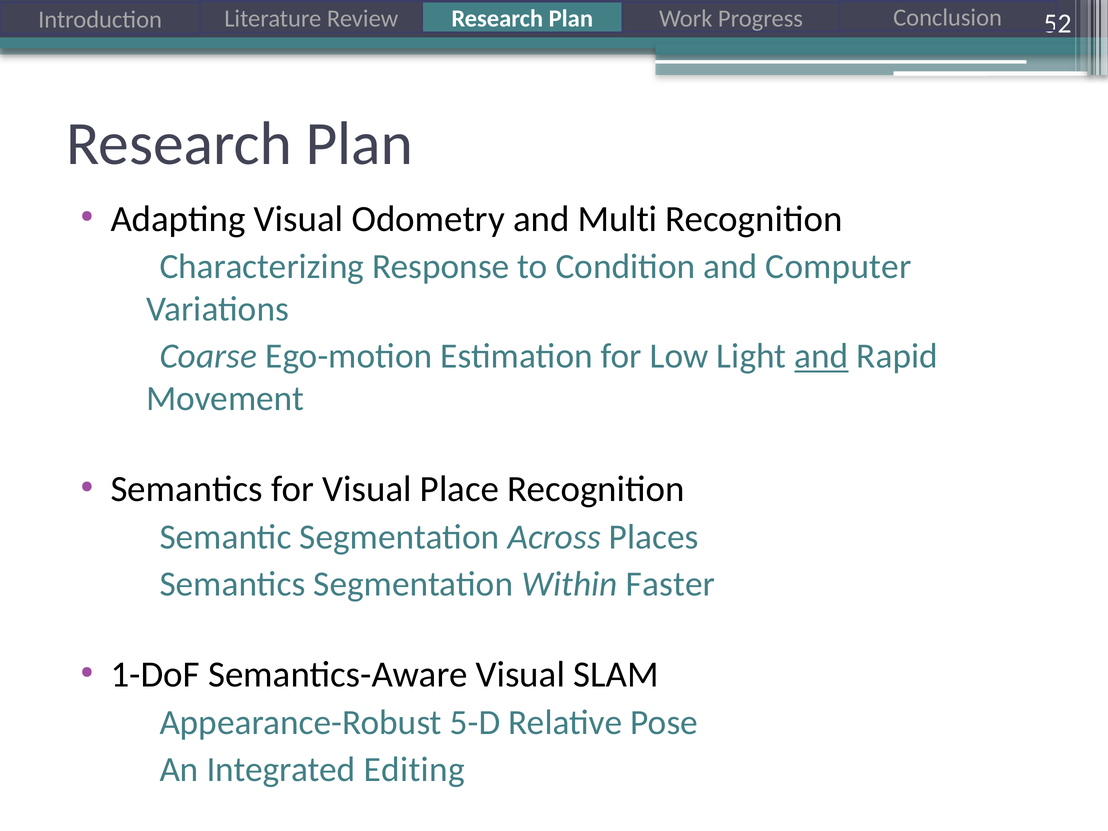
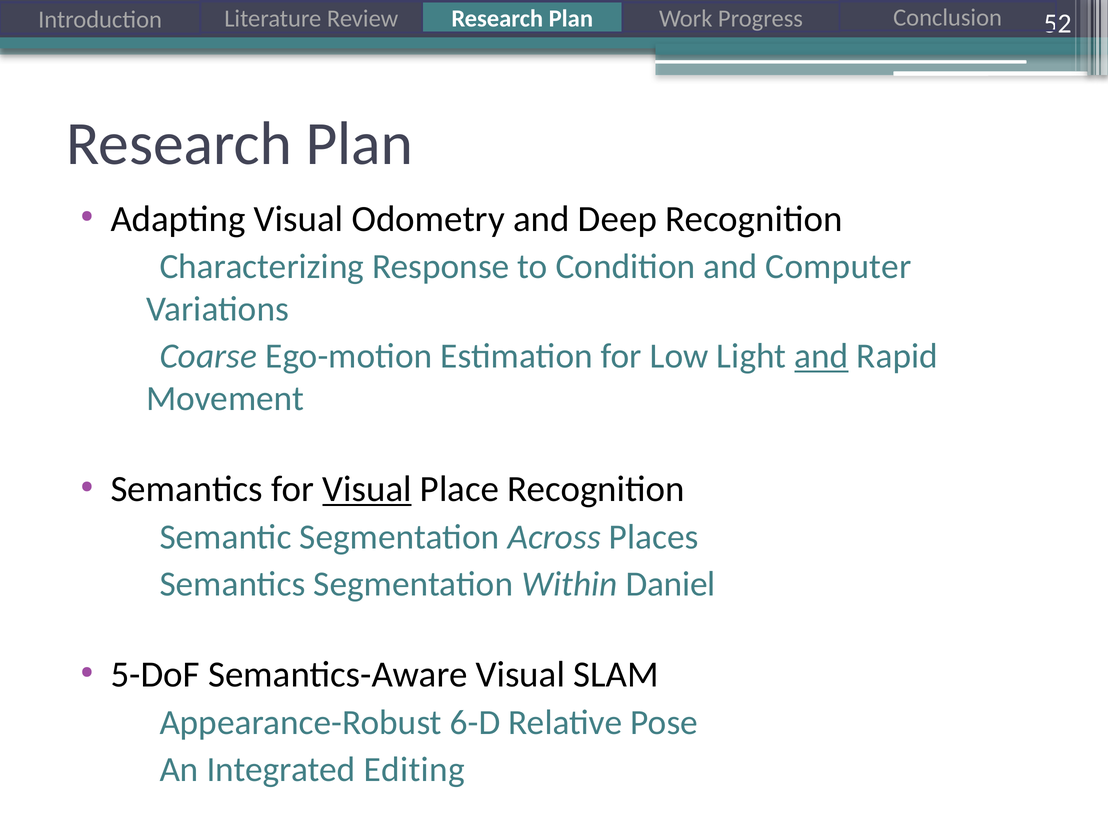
Multi: Multi -> Deep
Visual at (367, 489) underline: none -> present
Faster: Faster -> Daniel
1-DoF: 1-DoF -> 5-DoF
5-D: 5-D -> 6-D
